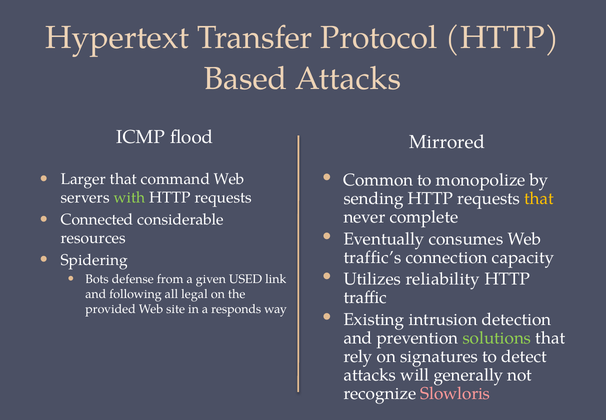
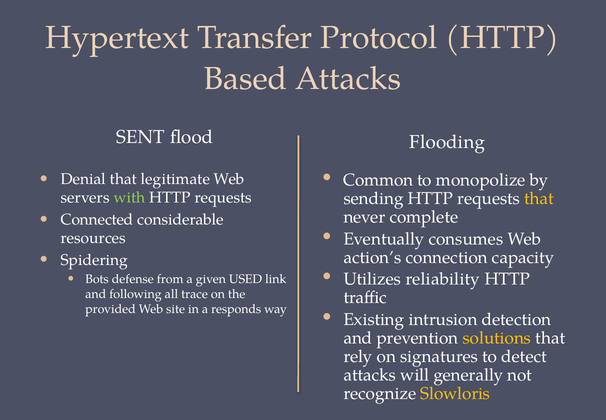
ICMP: ICMP -> SENT
Mirrored: Mirrored -> Flooding
Larger: Larger -> Denial
command: command -> legitimate
traffic’s: traffic’s -> action’s
legal: legal -> trace
solutions colour: light green -> yellow
Slowloris colour: pink -> yellow
